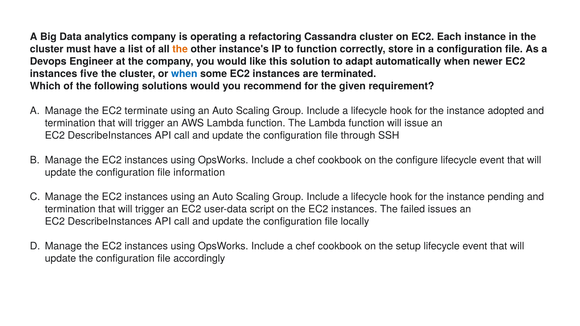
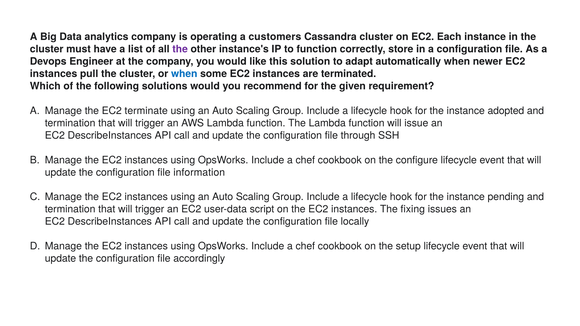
refactoring: refactoring -> customers
the at (180, 49) colour: orange -> purple
five: five -> pull
failed: failed -> fixing
